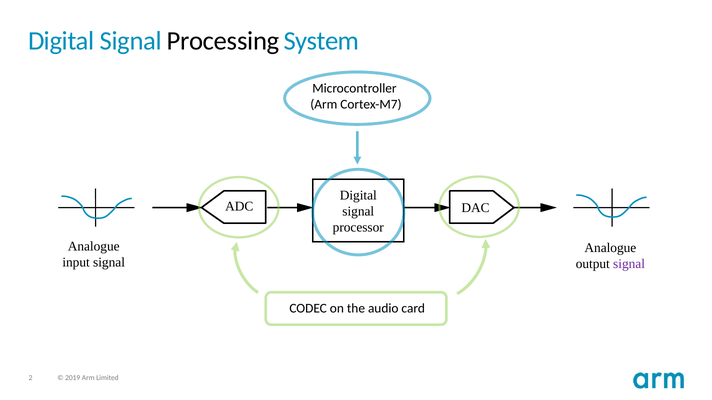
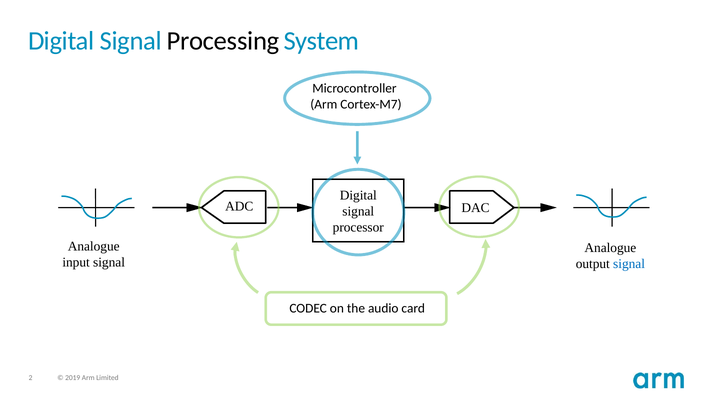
signal at (629, 264) colour: purple -> blue
